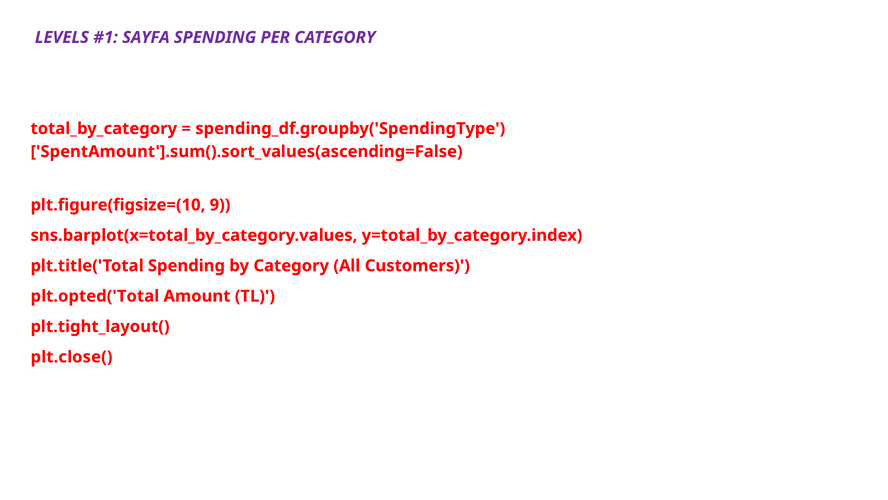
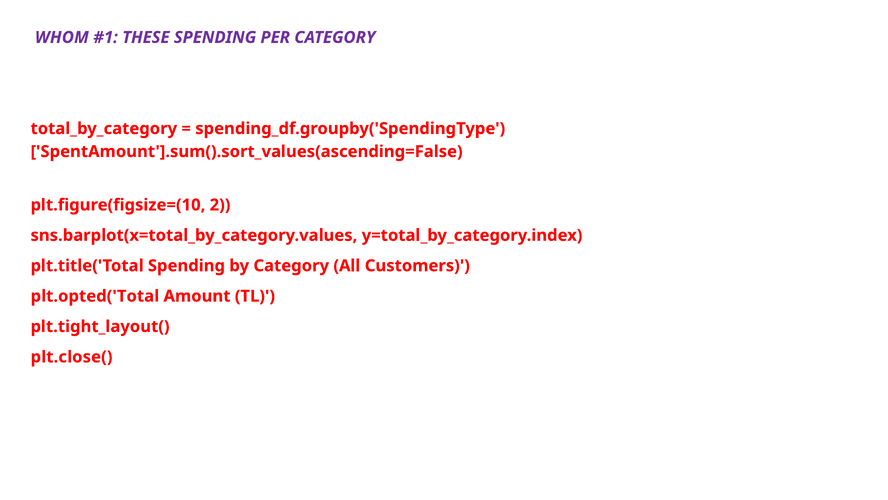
LEVELS: LEVELS -> WHOM
SAYFA: SAYFA -> THESE
9: 9 -> 2
